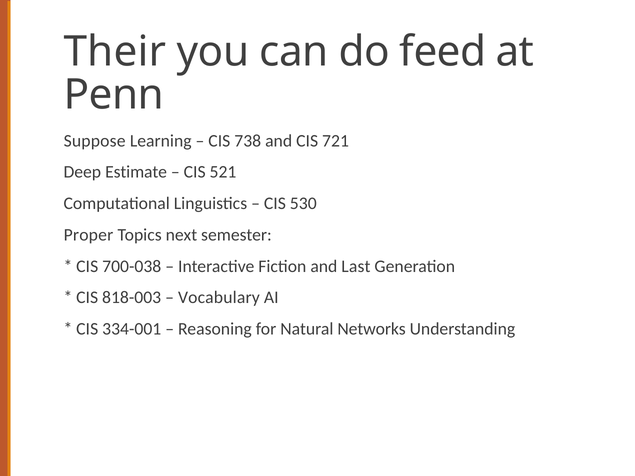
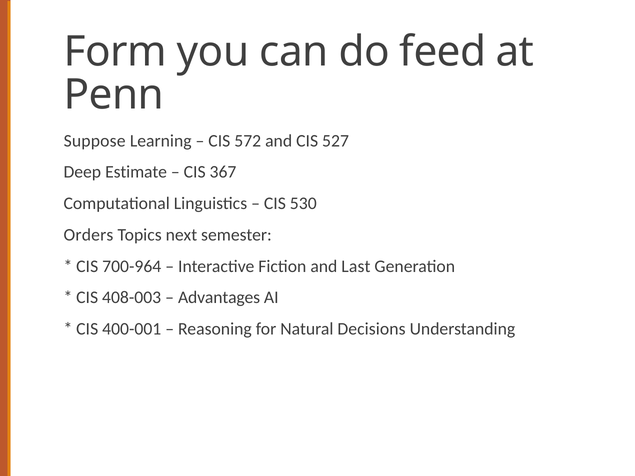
Their: Their -> Form
738: 738 -> 572
721: 721 -> 527
521: 521 -> 367
Proper: Proper -> Orders
700-038: 700-038 -> 700-964
818-003: 818-003 -> 408-003
Vocabulary: Vocabulary -> Advantages
334-001: 334-001 -> 400-001
Networks: Networks -> Decisions
